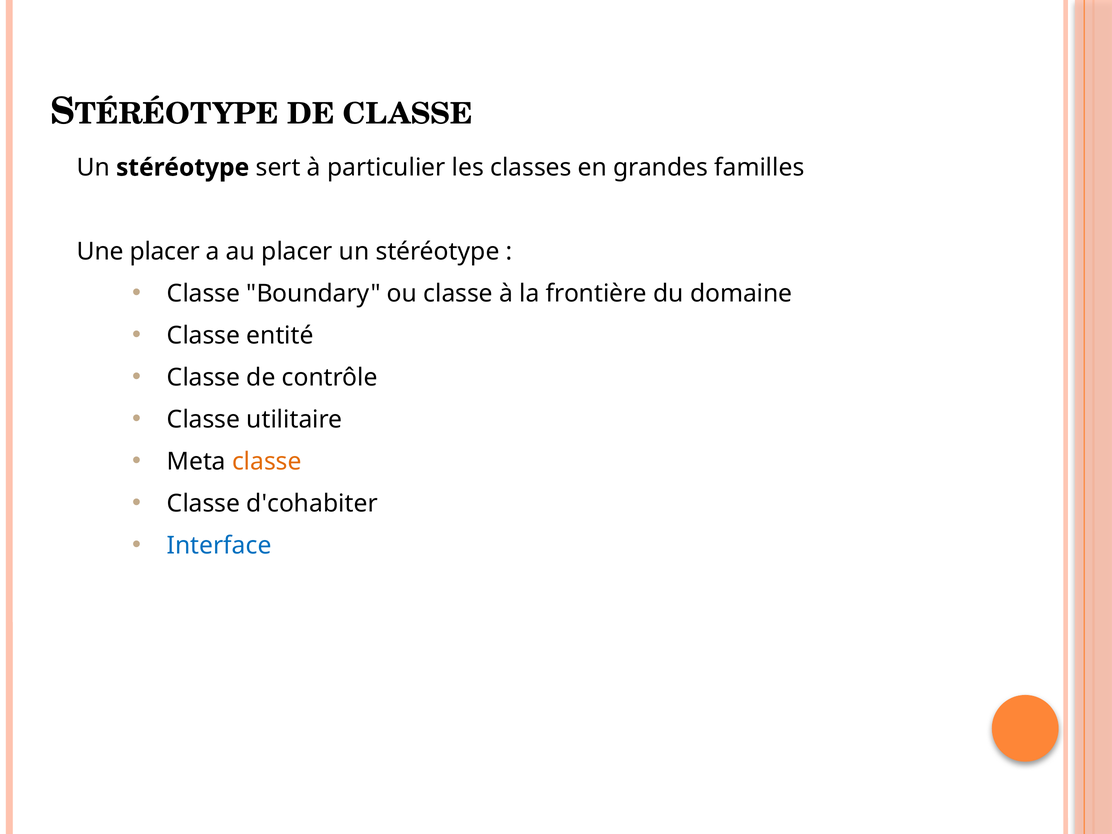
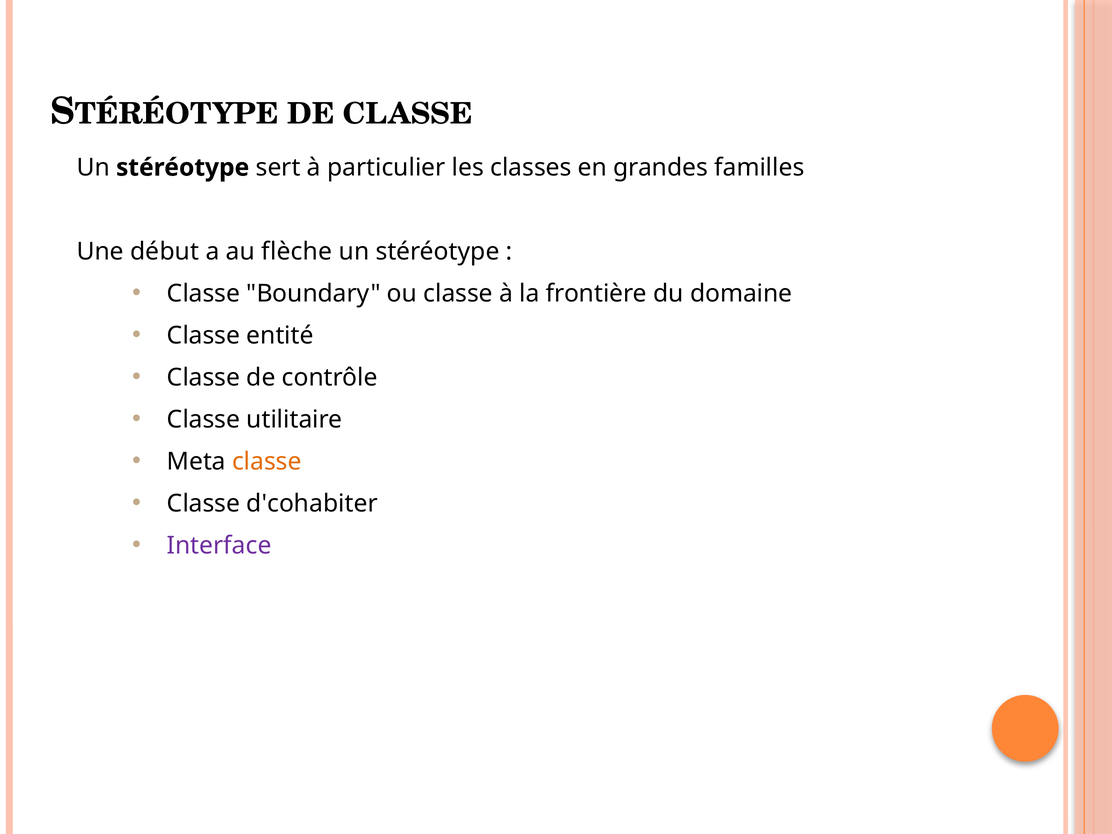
Une placer: placer -> début
au placer: placer -> flèche
Interface colour: blue -> purple
